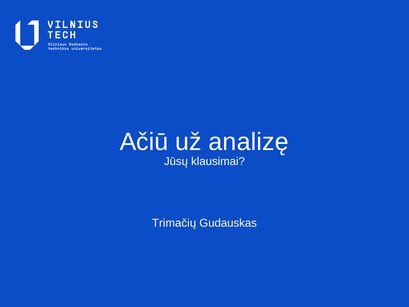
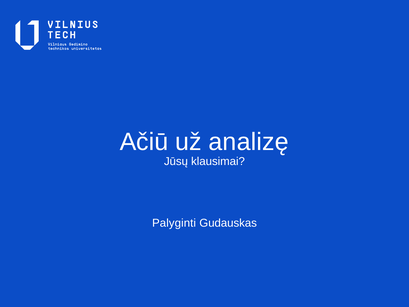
Trimačių: Trimačių -> Palyginti
